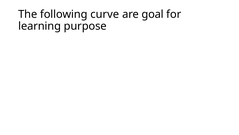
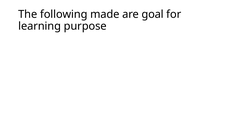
curve: curve -> made
